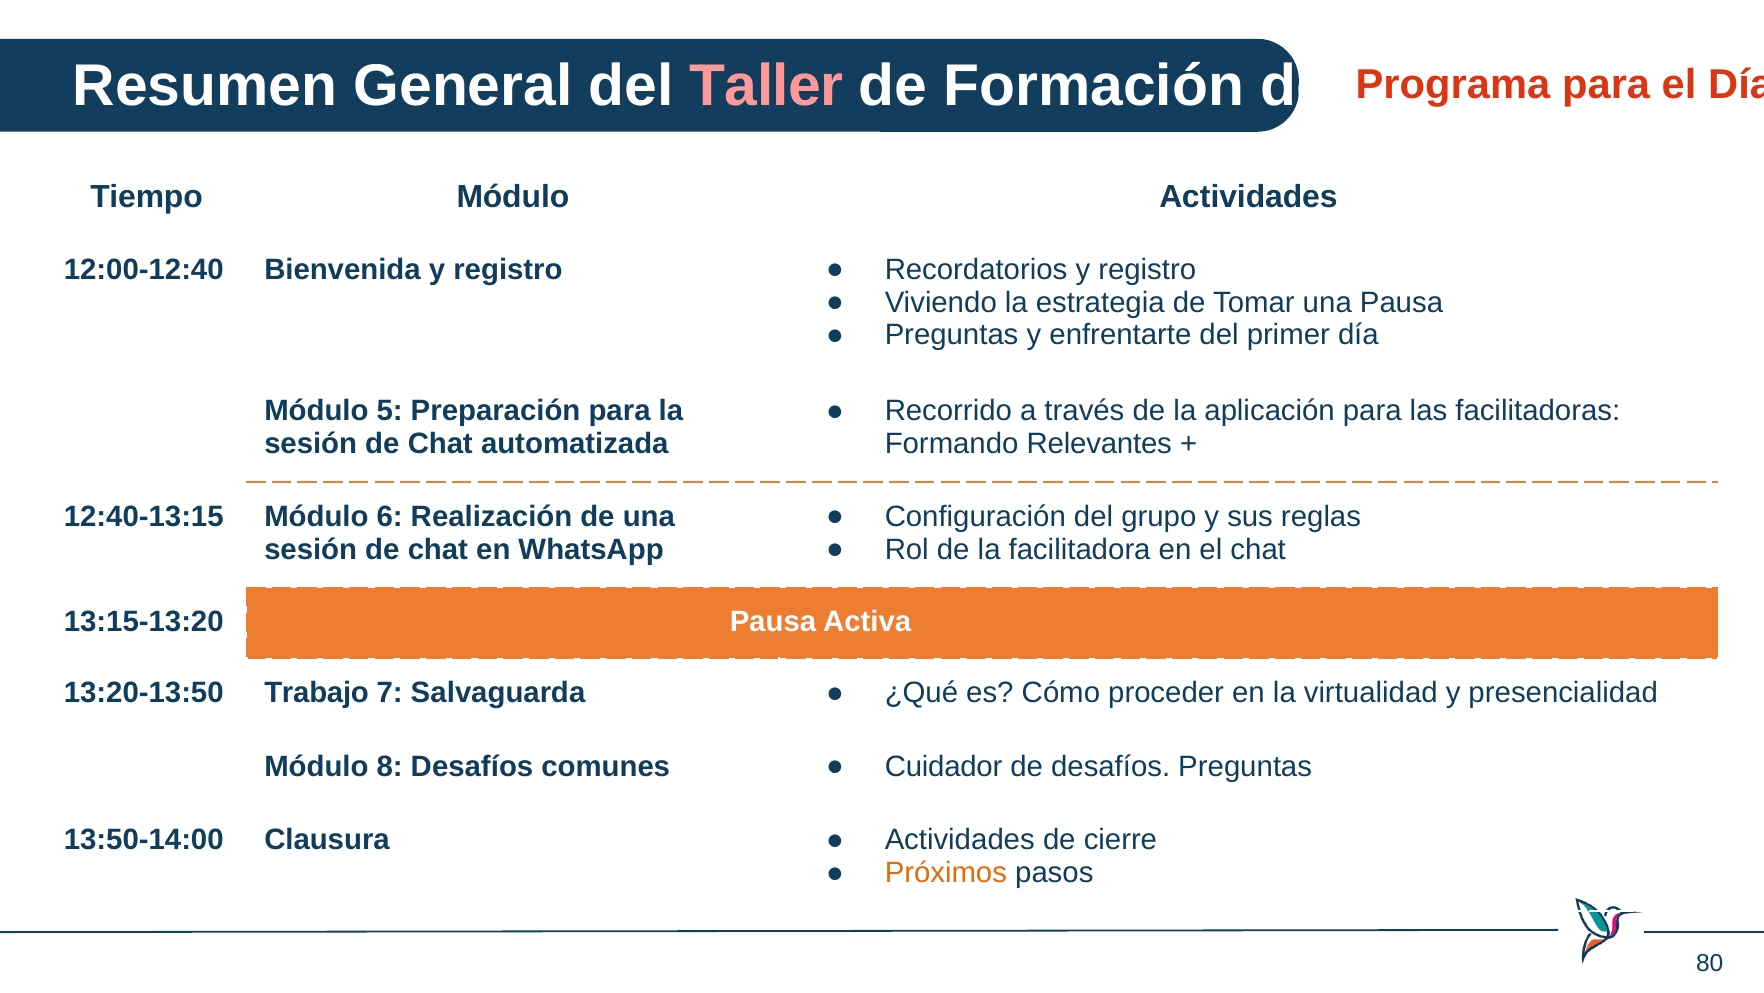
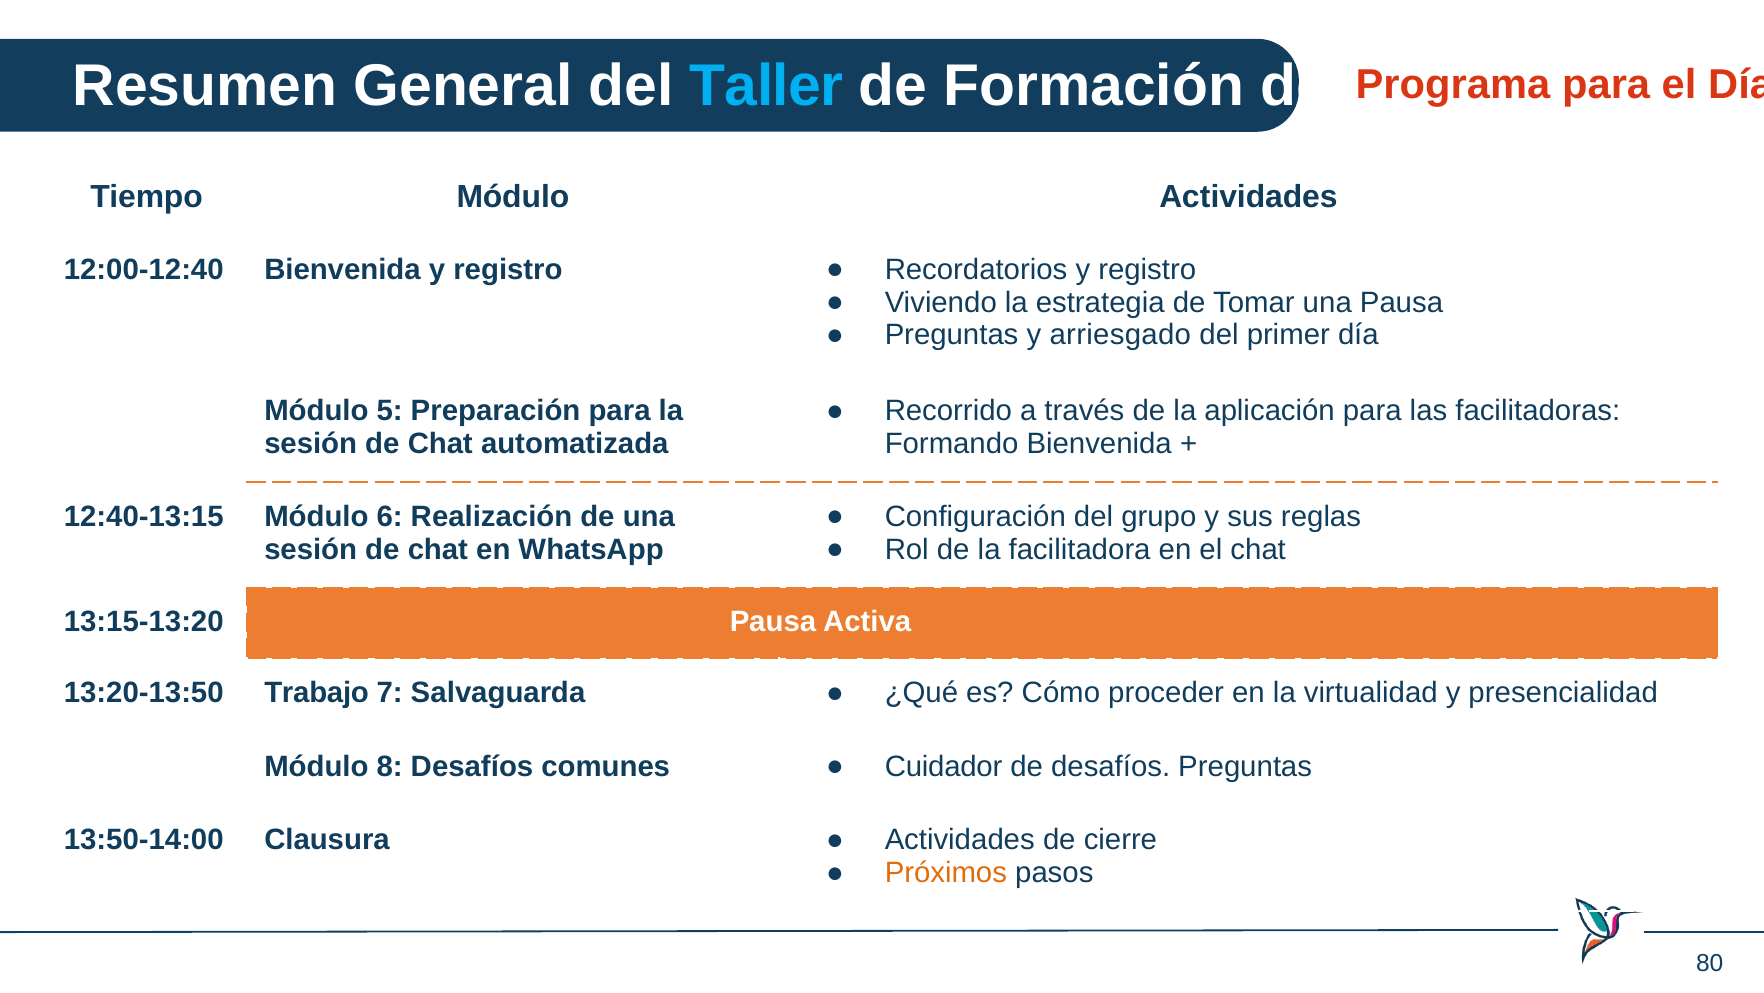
Taller colour: pink -> light blue
enfrentarte: enfrentarte -> arriesgado
Formando Relevantes: Relevantes -> Bienvenida
